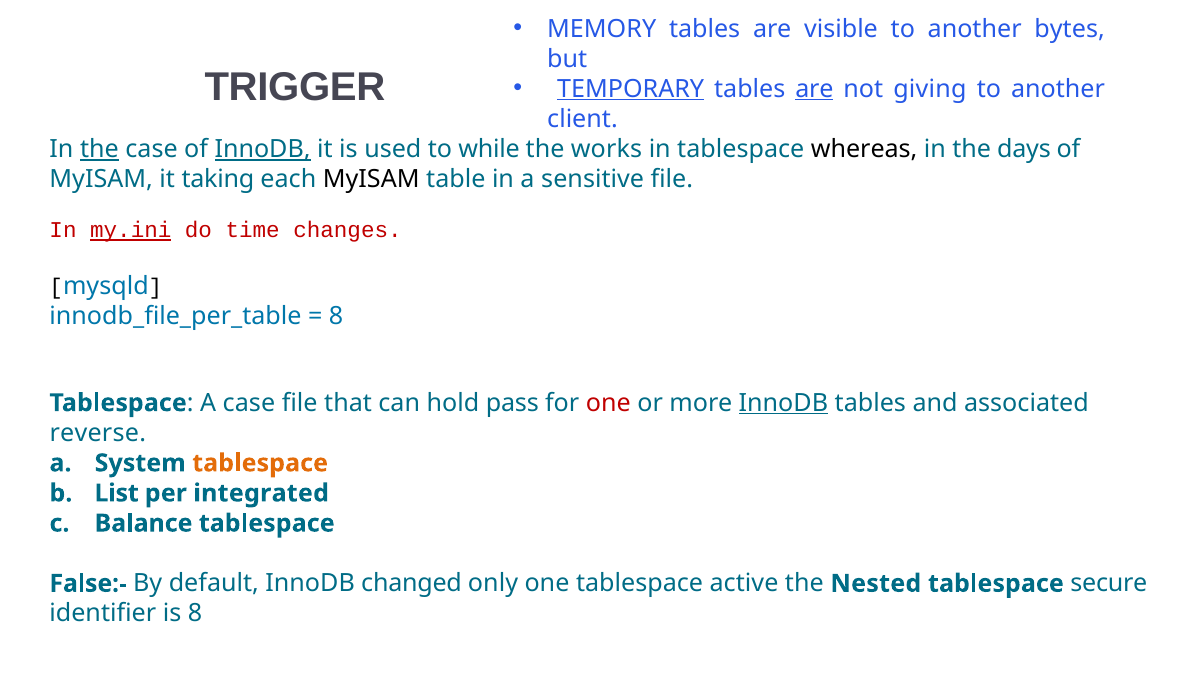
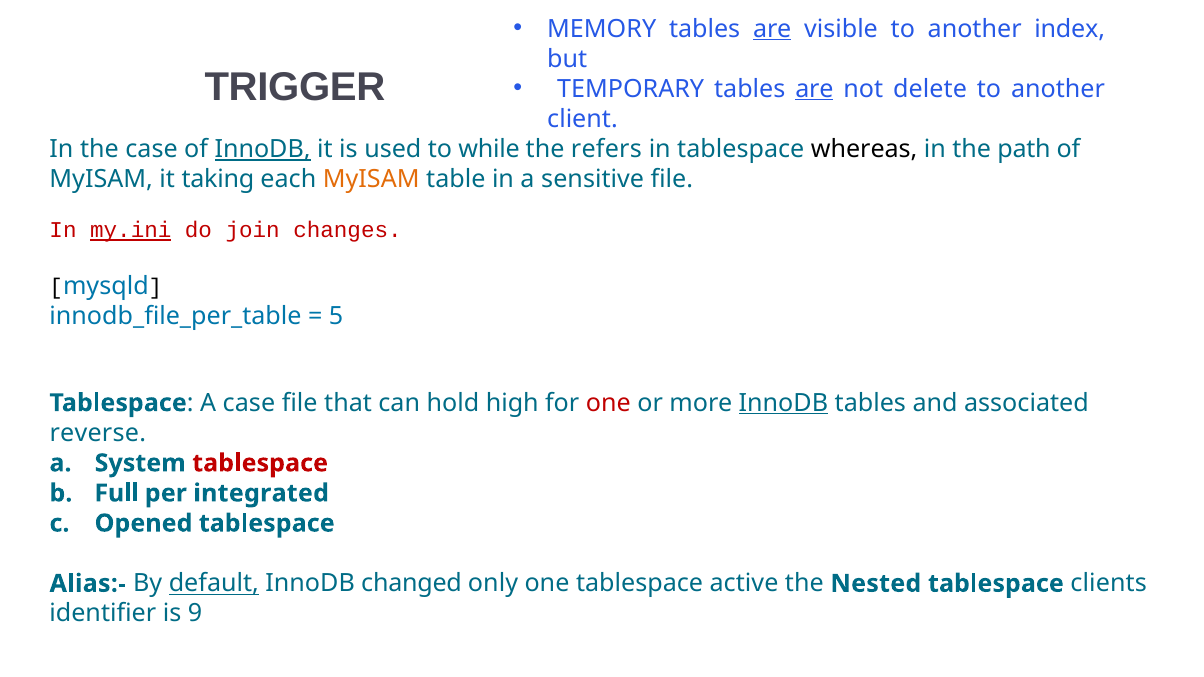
are at (772, 29) underline: none -> present
bytes: bytes -> index
TEMPORARY underline: present -> none
giving: giving -> delete
the at (99, 149) underline: present -> none
works: works -> refers
days: days -> path
MyISAM at (371, 179) colour: black -> orange
time: time -> join
8 at (336, 316): 8 -> 5
pass: pass -> high
tablespace at (260, 463) colour: orange -> red
List: List -> Full
Balance: Balance -> Opened
False:-: False:- -> Alias:-
default underline: none -> present
secure: secure -> clients
is 8: 8 -> 9
